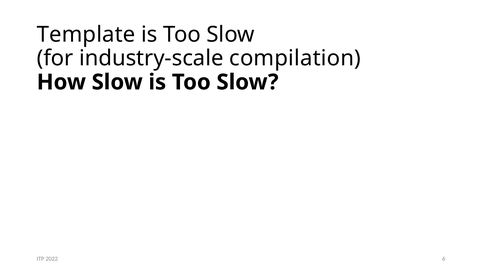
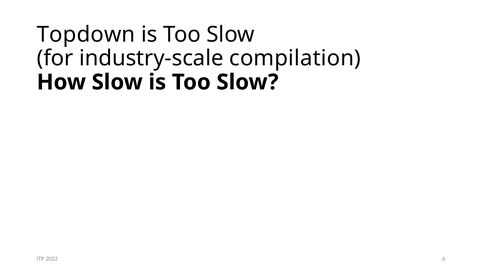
Template: Template -> Topdown
